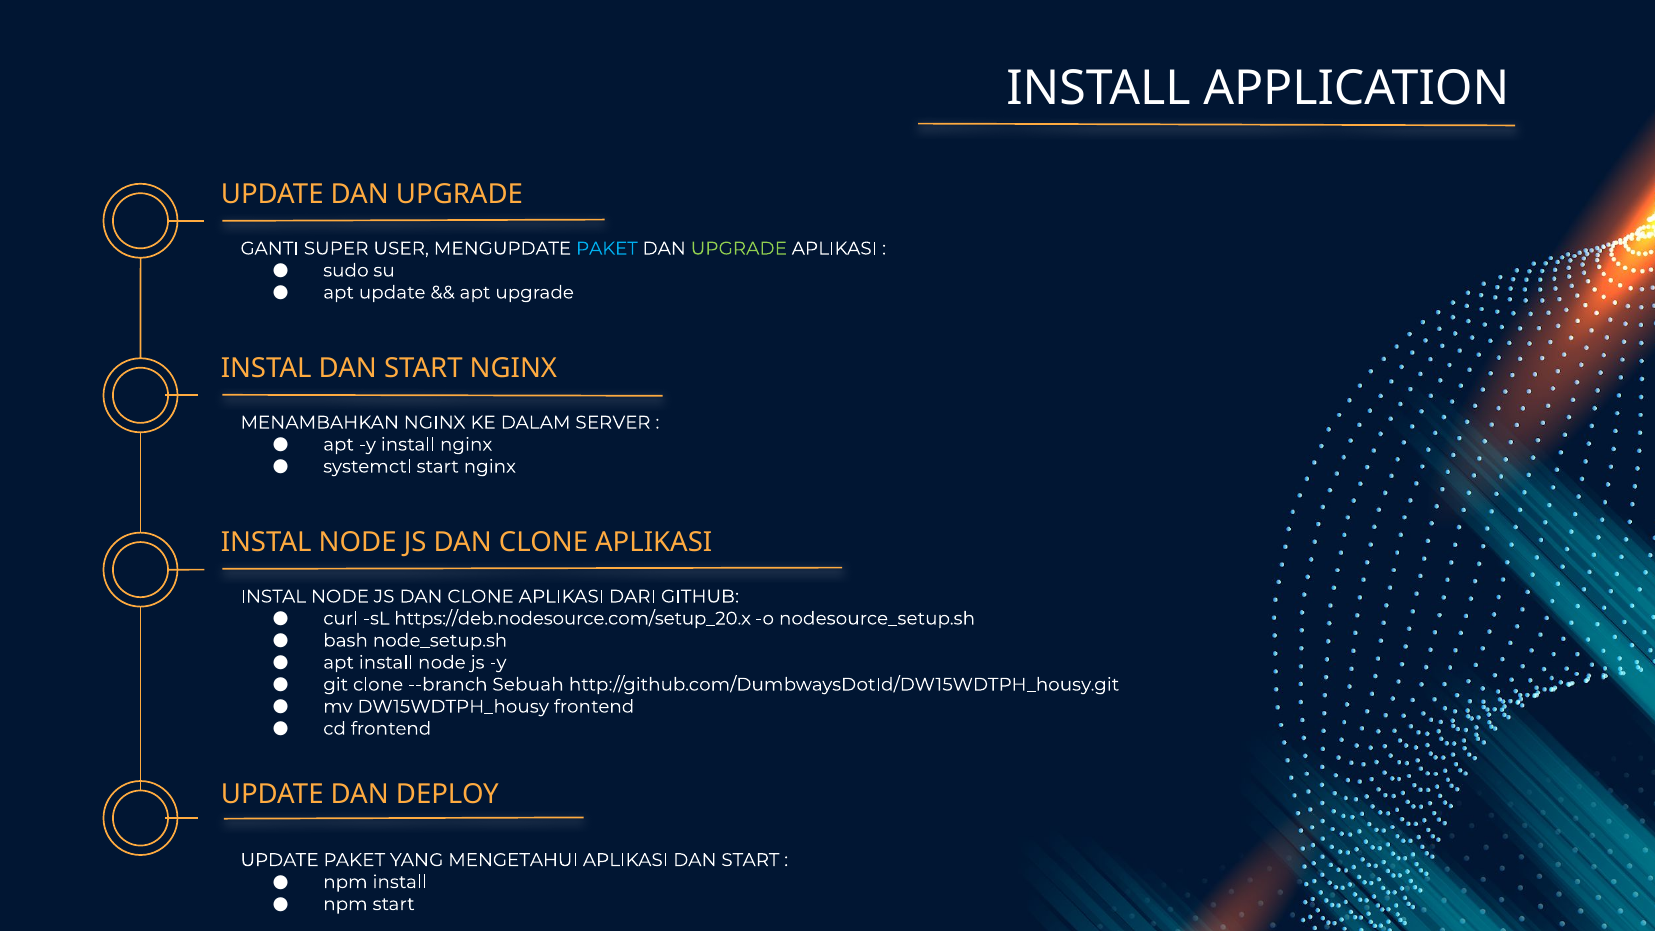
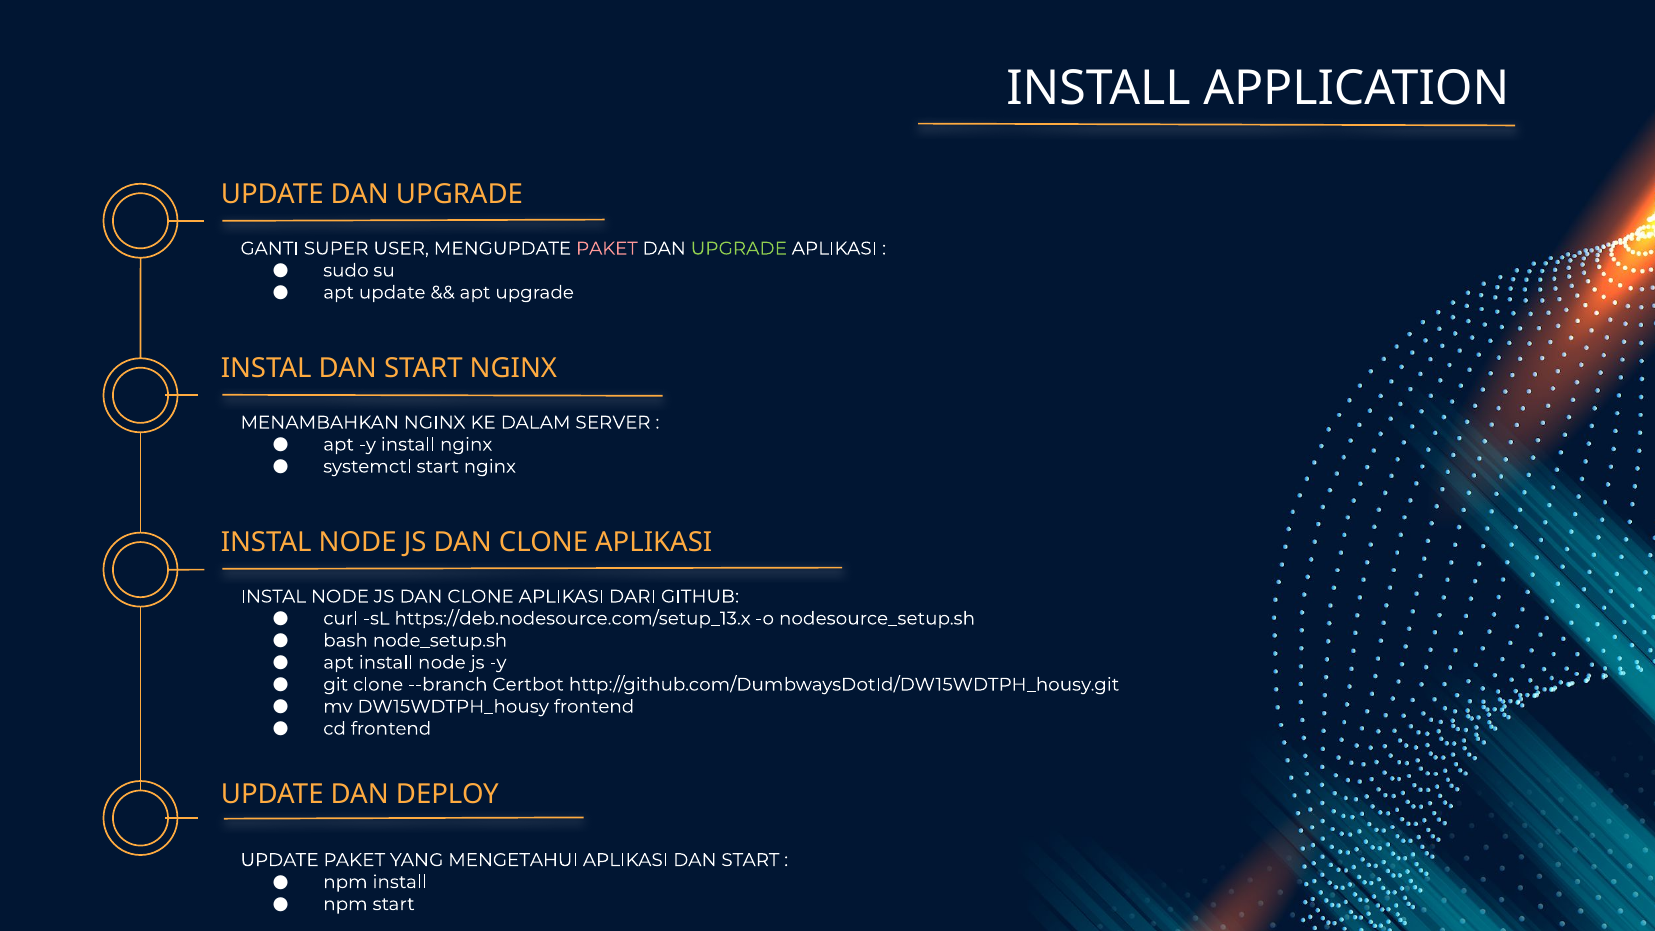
PAKET at (607, 248) colour: light blue -> pink
https://deb.nodesource.com/setup_20.x: https://deb.nodesource.com/setup_20.x -> https://deb.nodesource.com/setup_13.x
Sebuah: Sebuah -> Certbot
